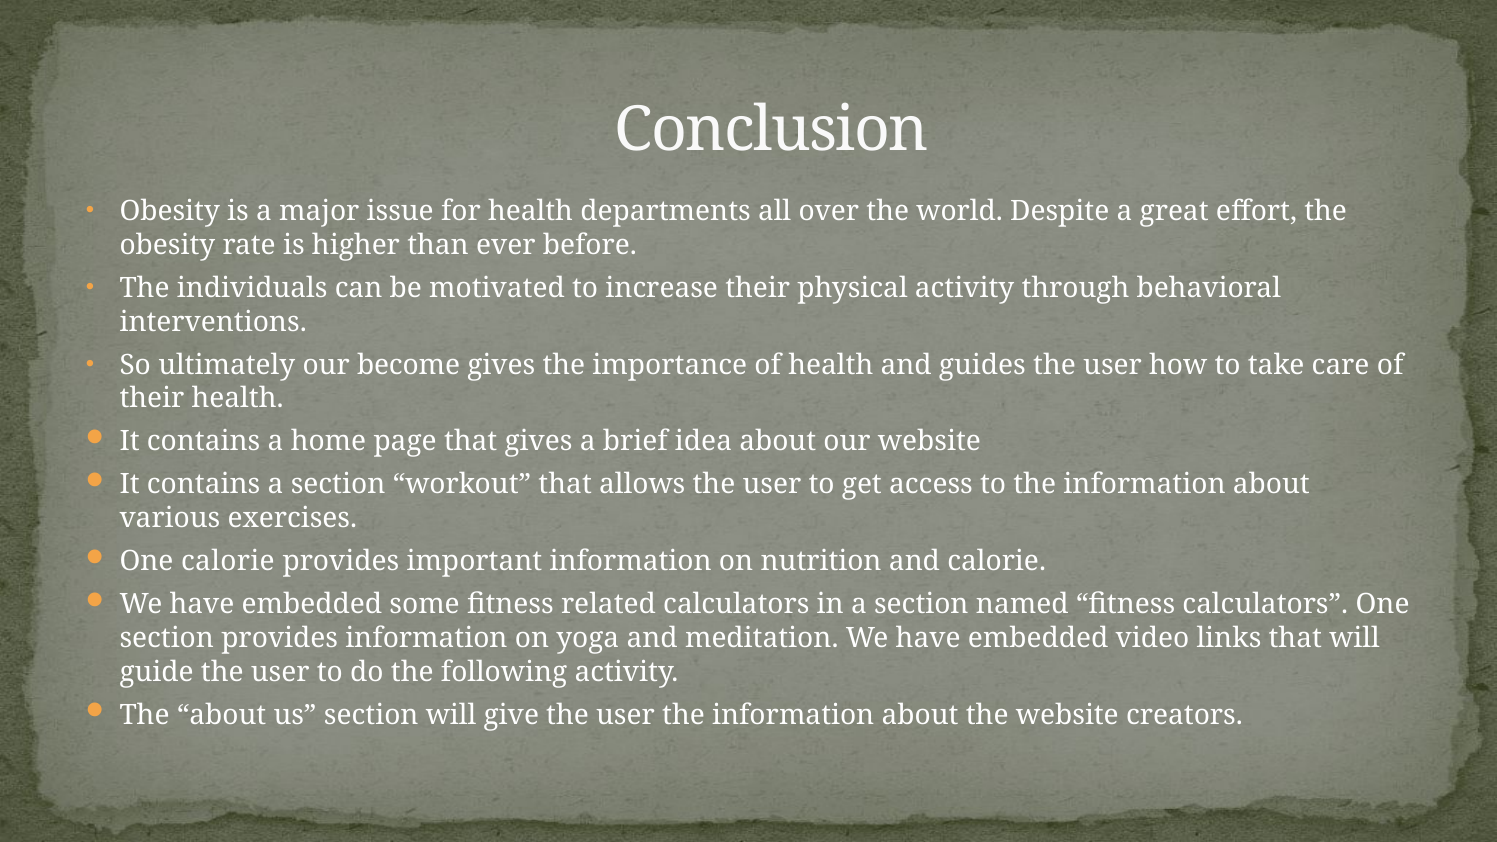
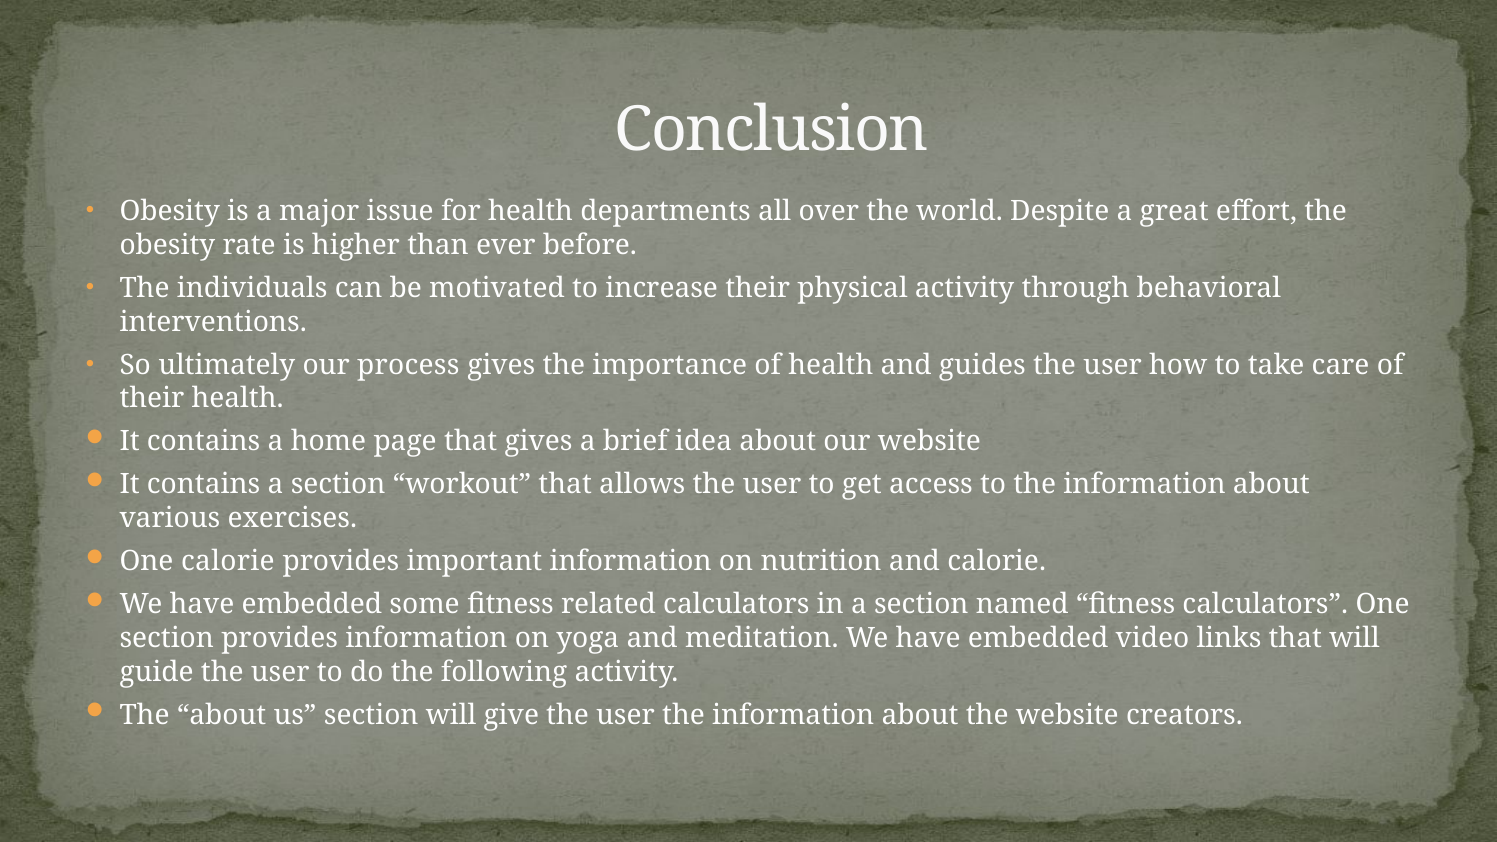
become: become -> process
